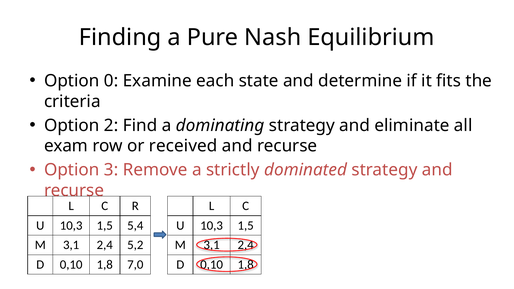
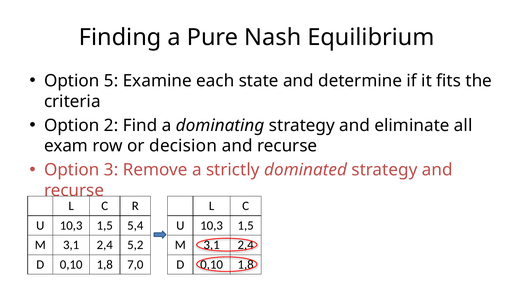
0: 0 -> 5
received: received -> decision
